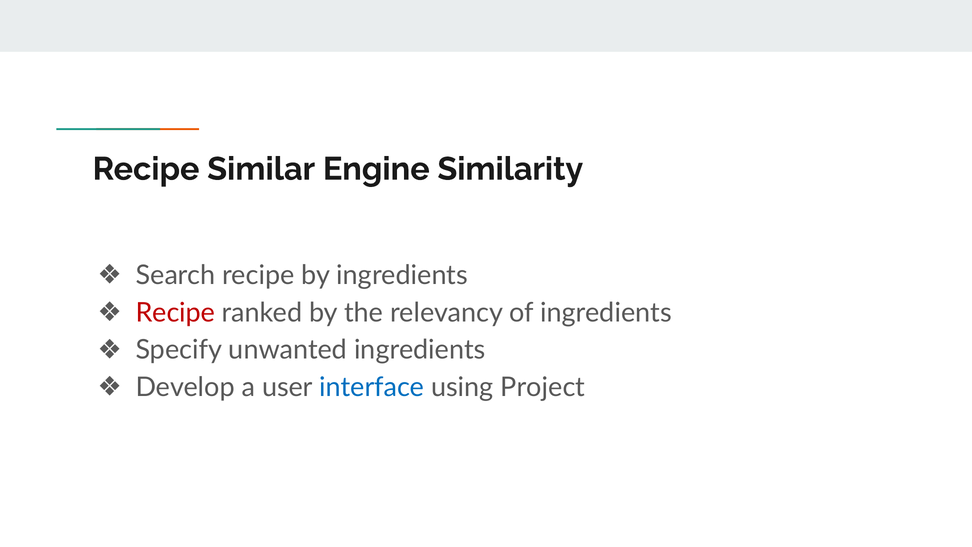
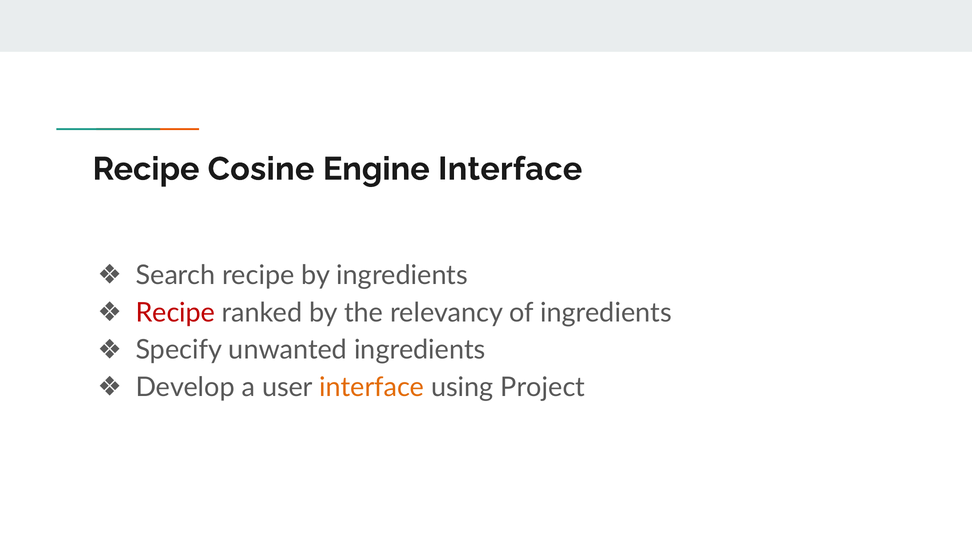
Similar: Similar -> Cosine
Engine Similarity: Similarity -> Interface
interface at (372, 387) colour: blue -> orange
